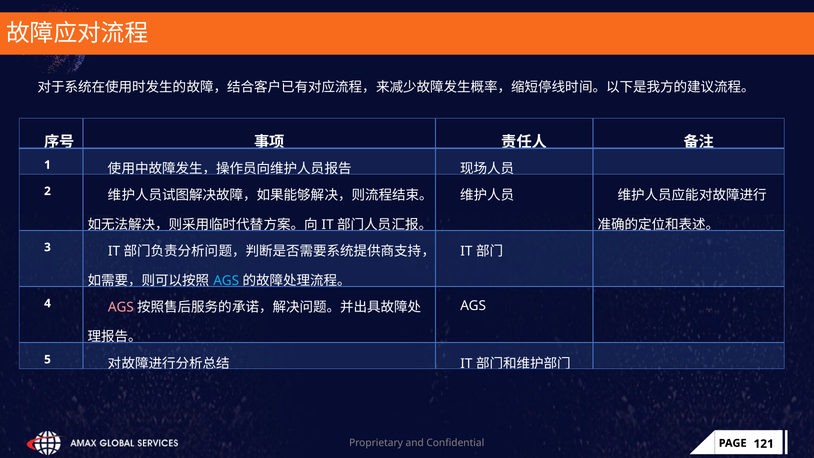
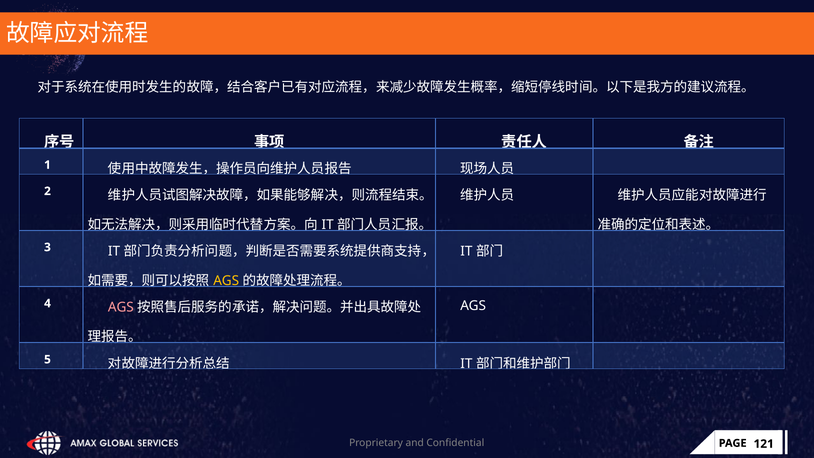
AGS at (226, 281) colour: light blue -> yellow
